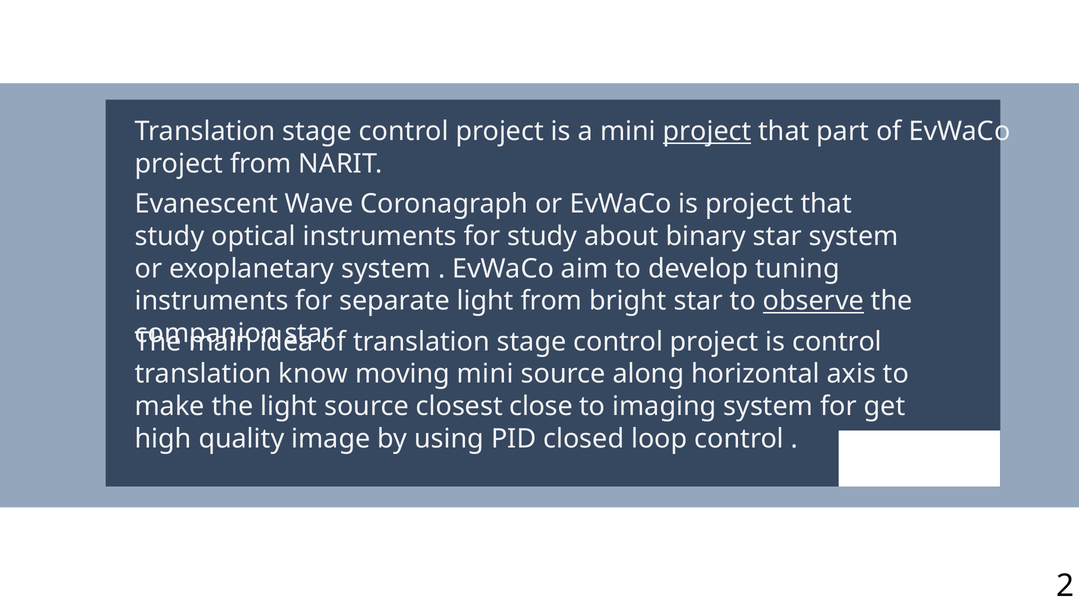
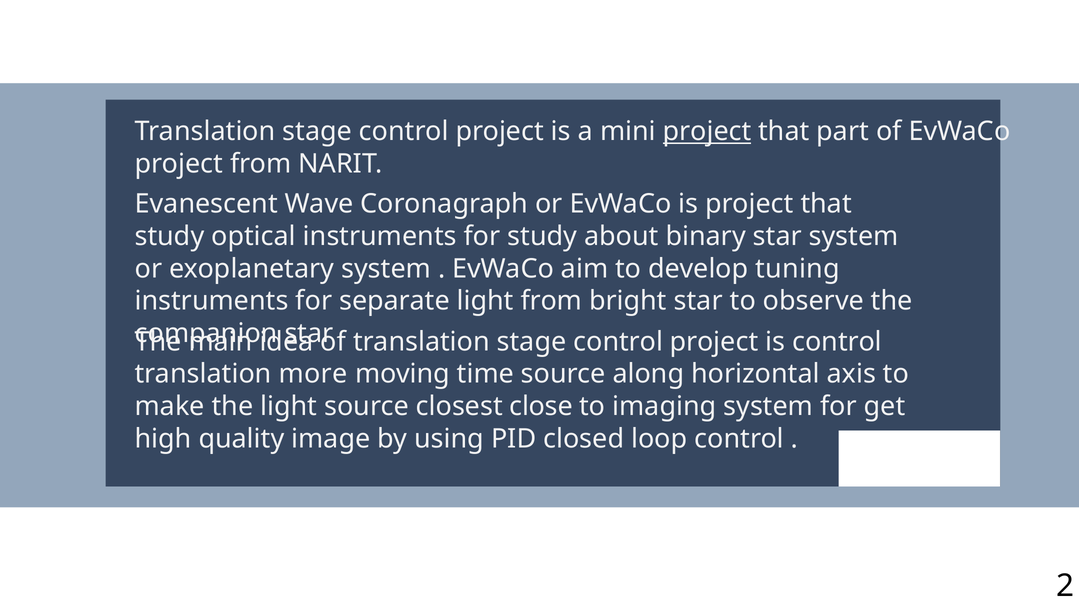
observe underline: present -> none
know: know -> more
moving mini: mini -> time
